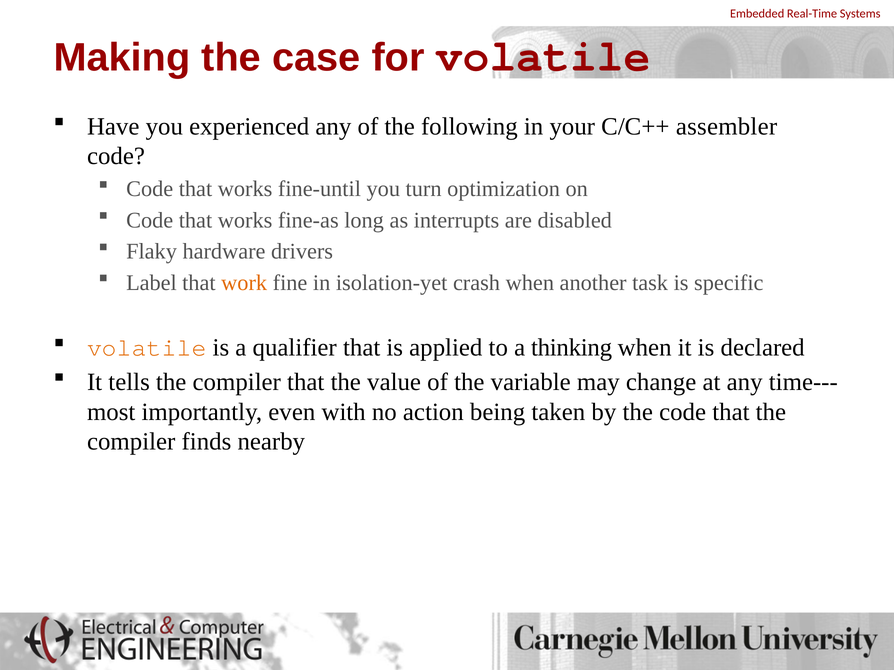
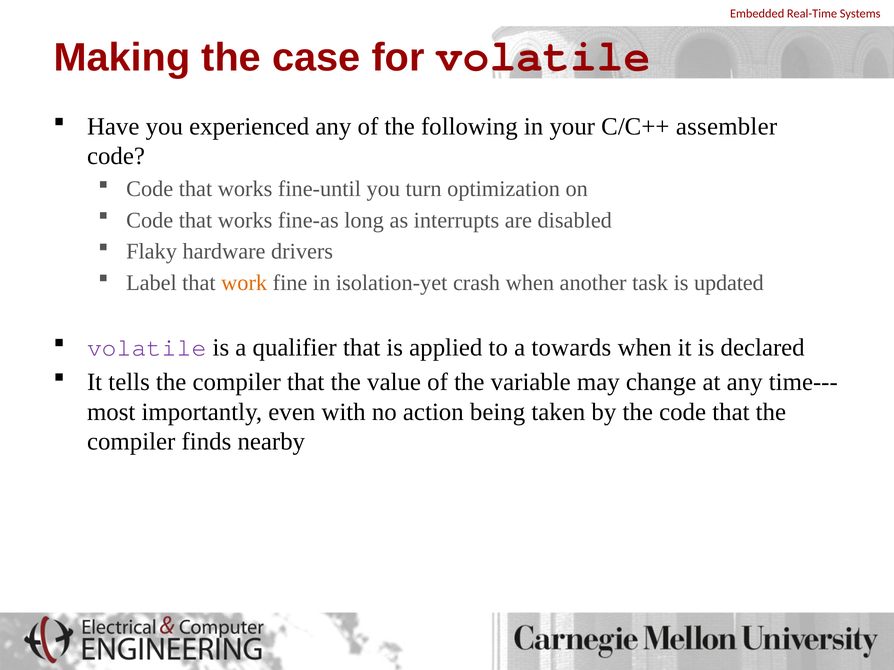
specific: specific -> updated
volatile at (147, 348) colour: orange -> purple
thinking: thinking -> towards
